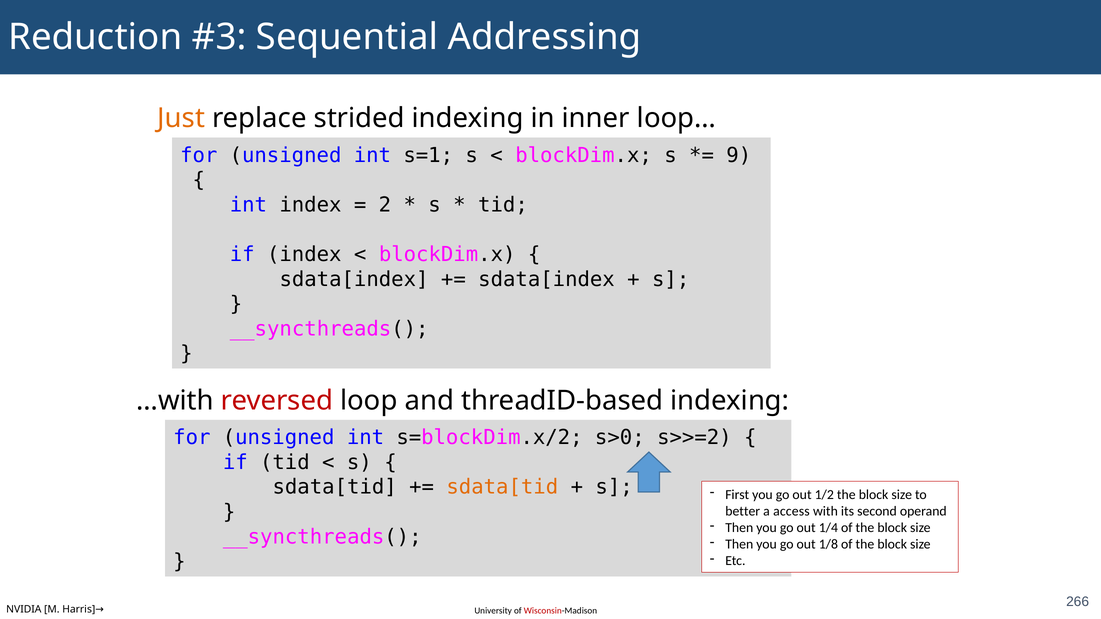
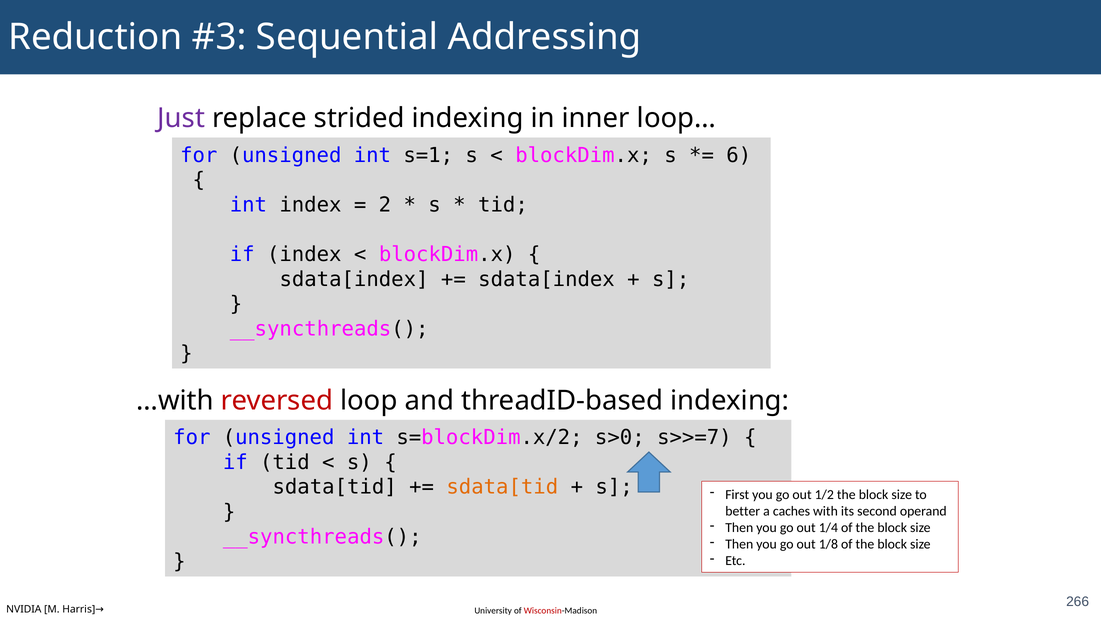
Just colour: orange -> purple
9: 9 -> 6
s>>=2: s>>=2 -> s>>=7
access: access -> caches
